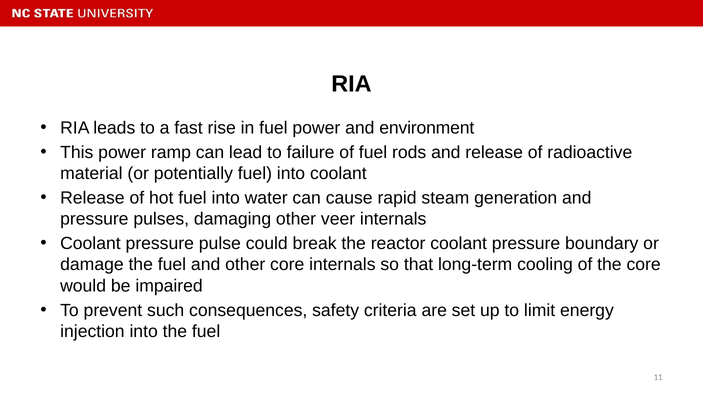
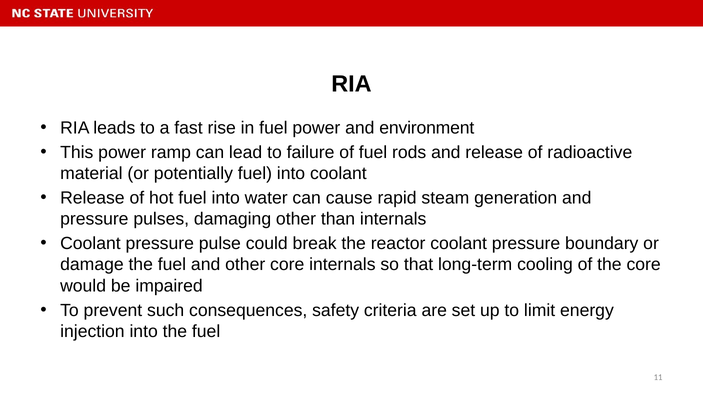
veer: veer -> than
